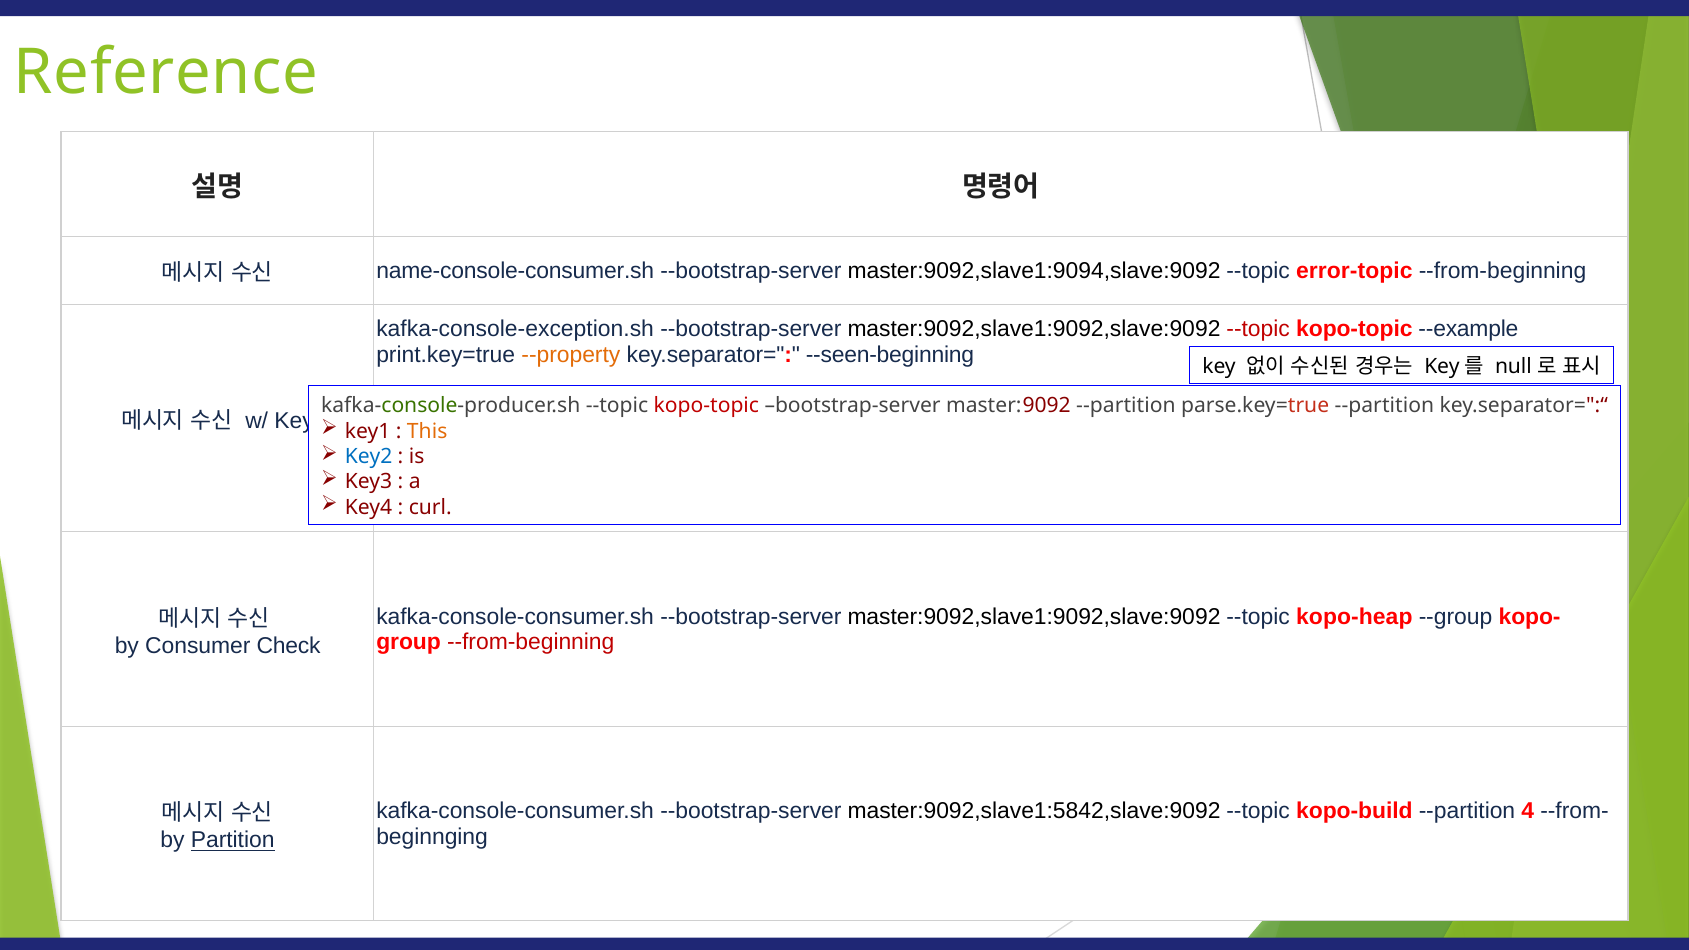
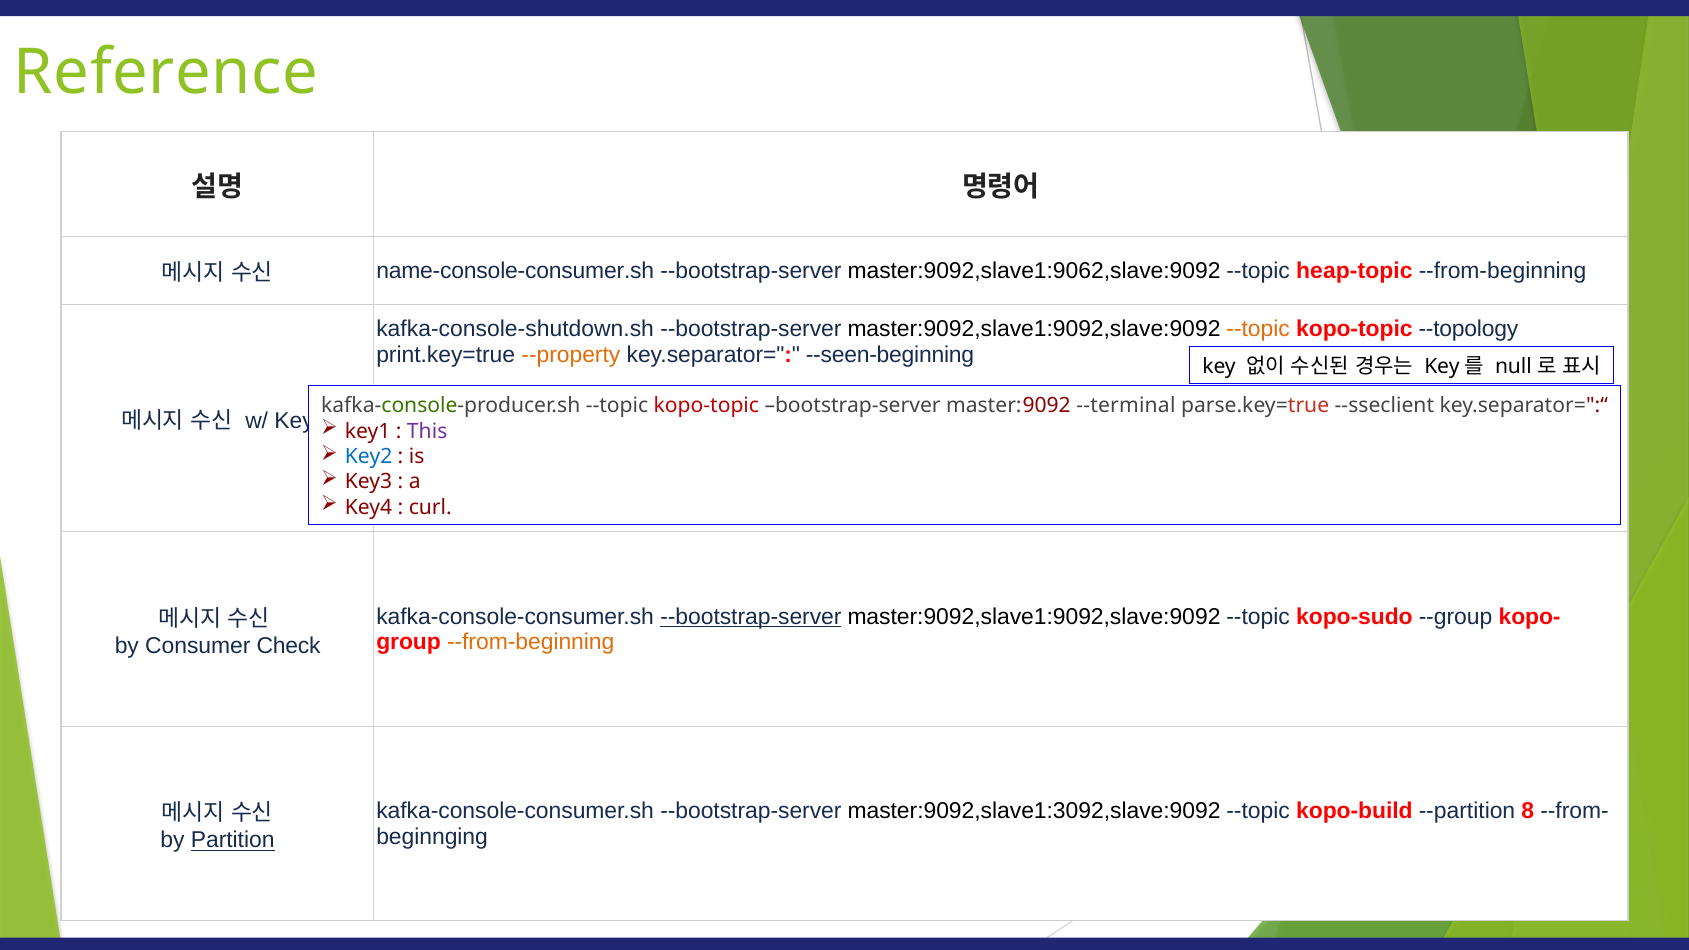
master:9092,slave1:9094,slave:9092: master:9092,slave1:9094,slave:9092 -> master:9092,slave1:9062,slave:9092
error-topic: error-topic -> heap-topic
kafka-console-exception.sh: kafka-console-exception.sh -> kafka-console-shutdown.sh
--topic at (1258, 329) colour: red -> orange
--example: --example -> --topology
master:9092 --partition: --partition -> --terminal
parse.key=true --partition: --partition -> --sseclient
This colour: orange -> purple
--bootstrap-server at (751, 617) underline: none -> present
kopo-heap: kopo-heap -> kopo-sudo
--from-beginning at (531, 642) colour: red -> orange
master:9092,slave1:5842,slave:9092: master:9092,slave1:5842,slave:9092 -> master:9092,slave1:3092,slave:9092
4: 4 -> 8
